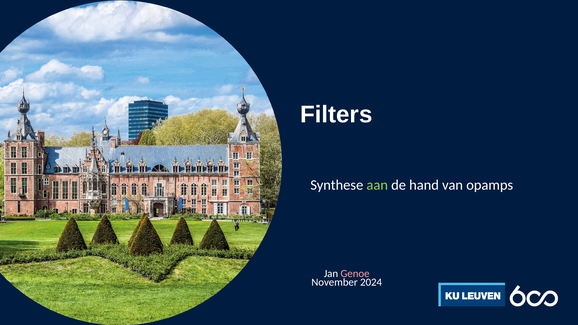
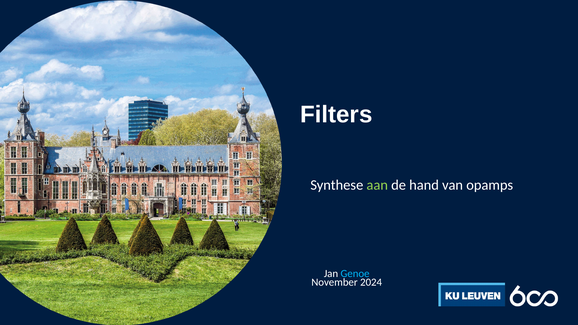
Genoe colour: pink -> light blue
